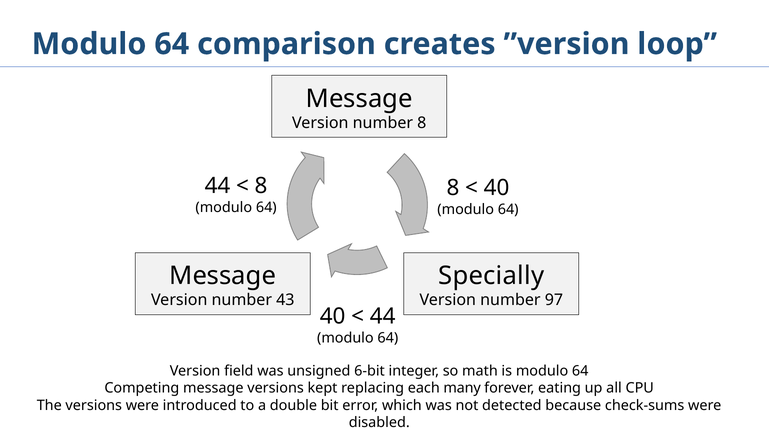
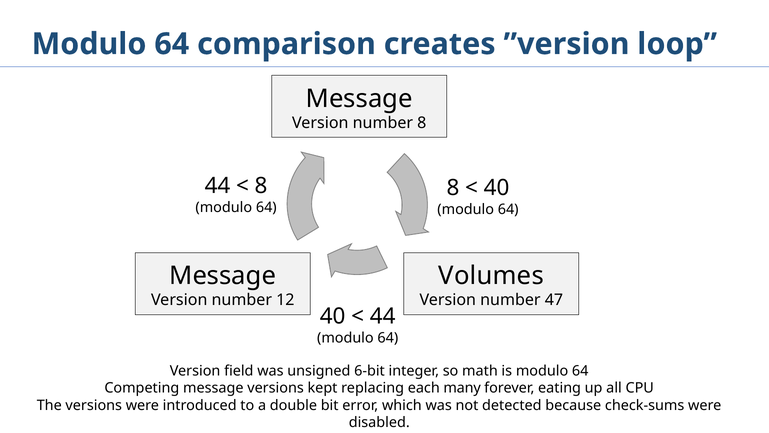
Specially: Specially -> Volumes
43: 43 -> 12
97: 97 -> 47
